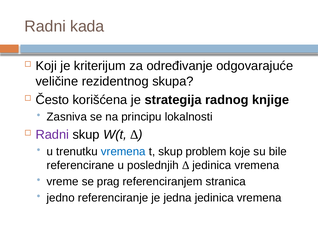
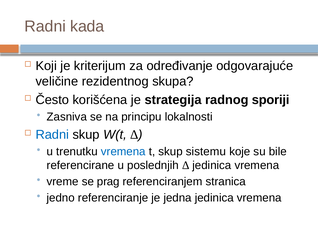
knjige: knjige -> sporiji
Radni at (52, 134) colour: purple -> blue
problem: problem -> sistemu
